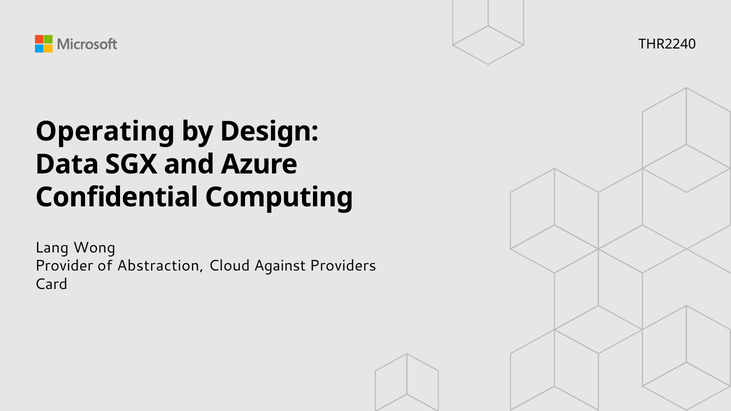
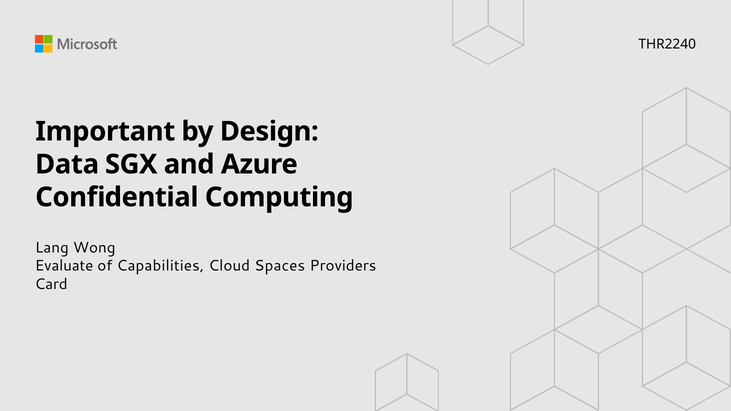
Operating: Operating -> Important
Provider: Provider -> Evaluate
Abstraction: Abstraction -> Capabilities
Against: Against -> Spaces
